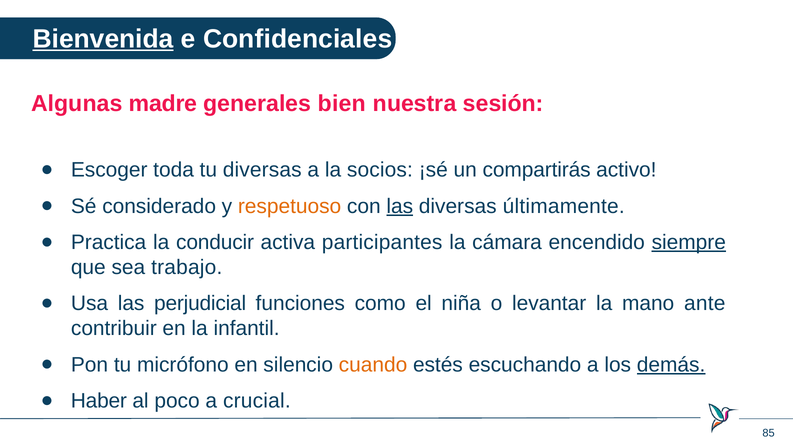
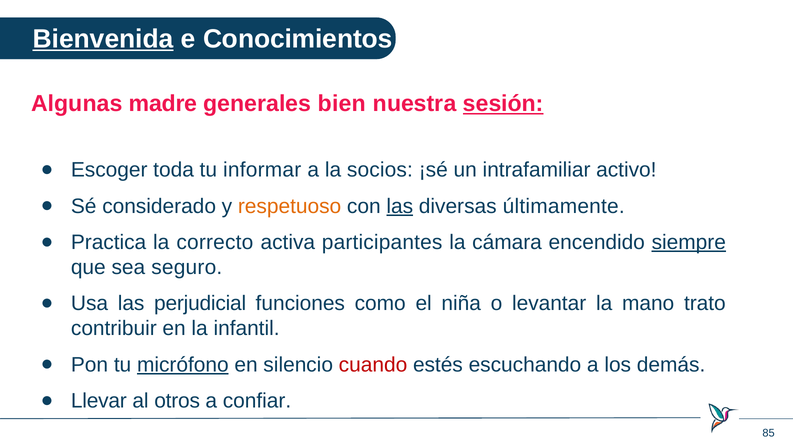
Confidenciales: Confidenciales -> Conocimientos
sesión underline: none -> present
tu diversas: diversas -> informar
compartirás: compartirás -> intrafamiliar
conducir: conducir -> correcto
trabajo: trabajo -> seguro
ante: ante -> trato
micrófono underline: none -> present
cuando colour: orange -> red
demás underline: present -> none
Haber: Haber -> Llevar
poco: poco -> otros
crucial: crucial -> confiar
